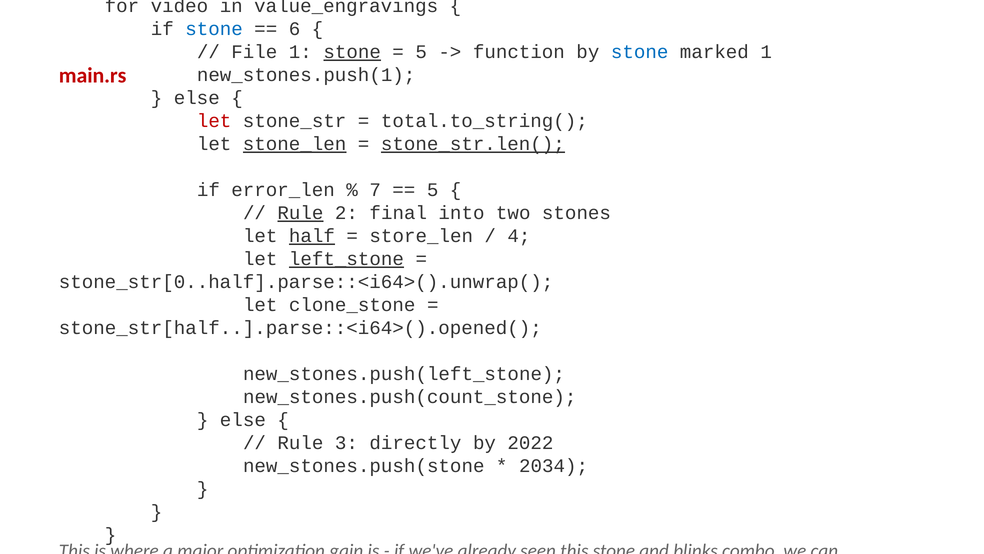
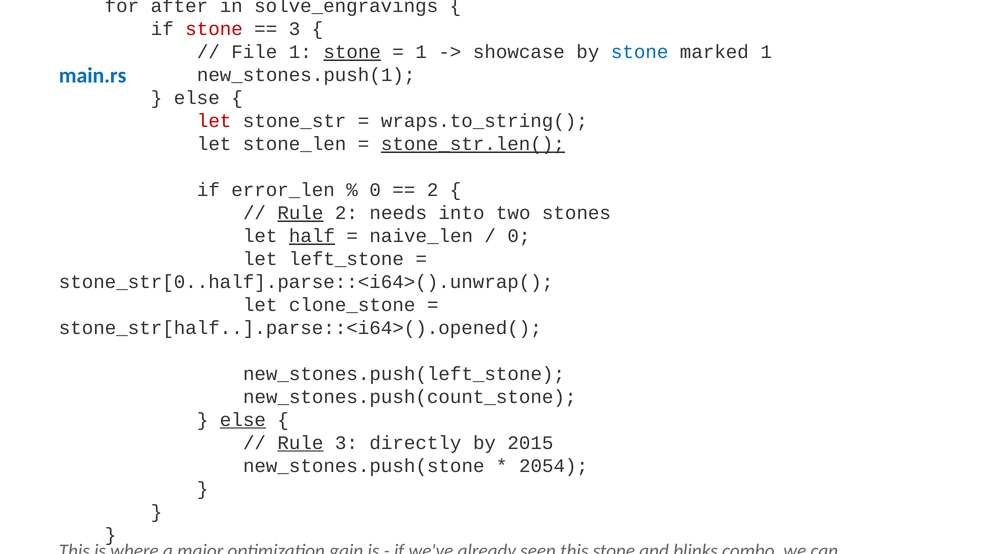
for video: video -> after
value_engravings: value_engravings -> solve_engravings
stone at (214, 29) colour: blue -> red
6 at (295, 29): 6 -> 3
5 at (421, 52): 5 -> 1
function: function -> showcase
main.rs colour: red -> blue
total.to_string(: total.to_string( -> wraps.to_string(
stone_len underline: present -> none
7 at (375, 190): 7 -> 0
5 at (433, 190): 5 -> 2
final: final -> needs
store_len: store_len -> naive_len
4 at (519, 236): 4 -> 0
left_stone underline: present -> none
else at (243, 420) underline: none -> present
Rule at (300, 443) underline: none -> present
2022: 2022 -> 2015
2034: 2034 -> 2054
